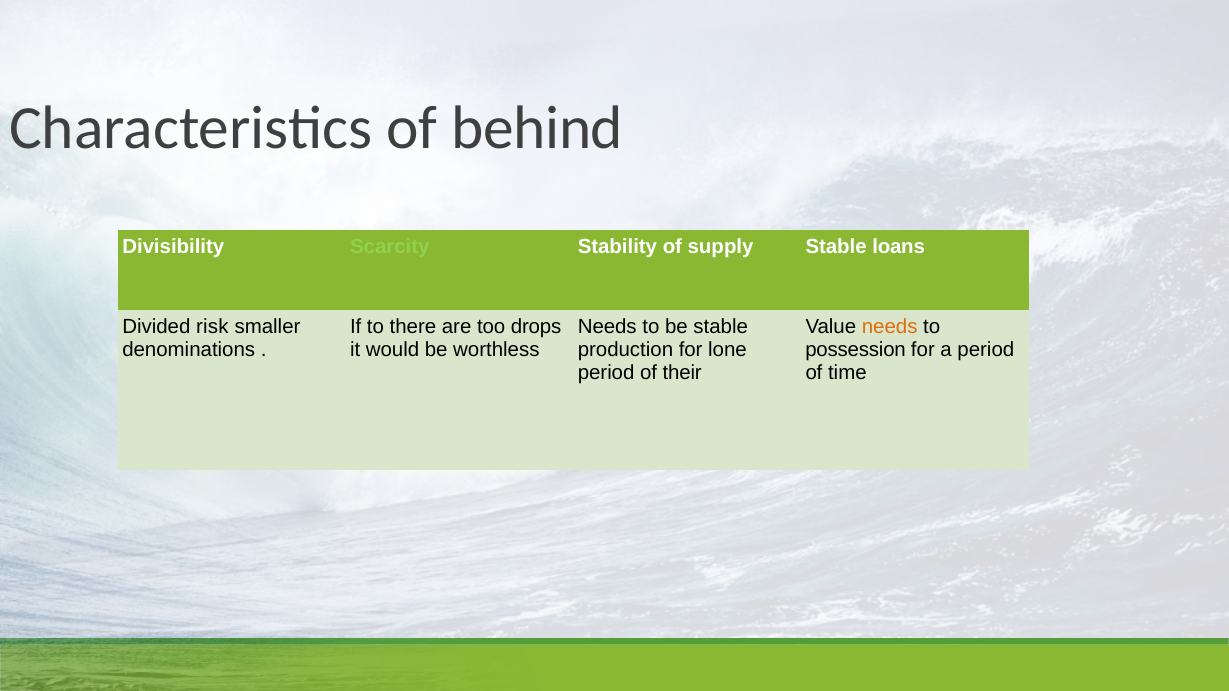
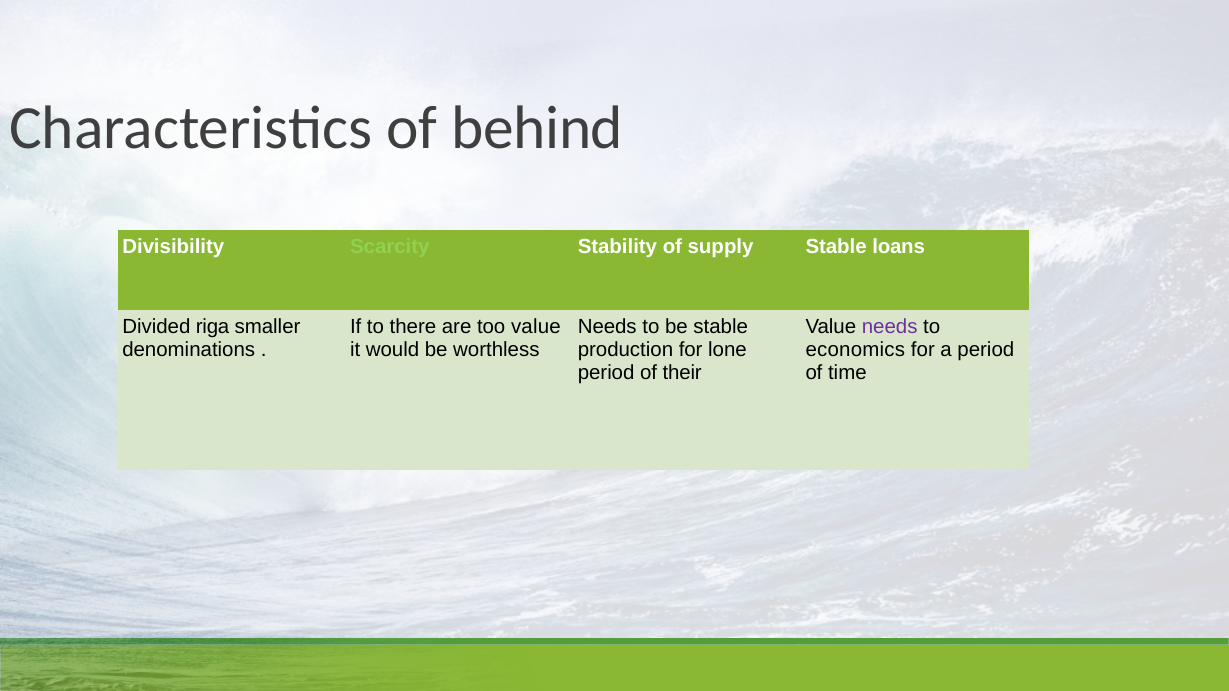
risk: risk -> riga
too drops: drops -> value
needs at (890, 327) colour: orange -> purple
possession: possession -> economics
